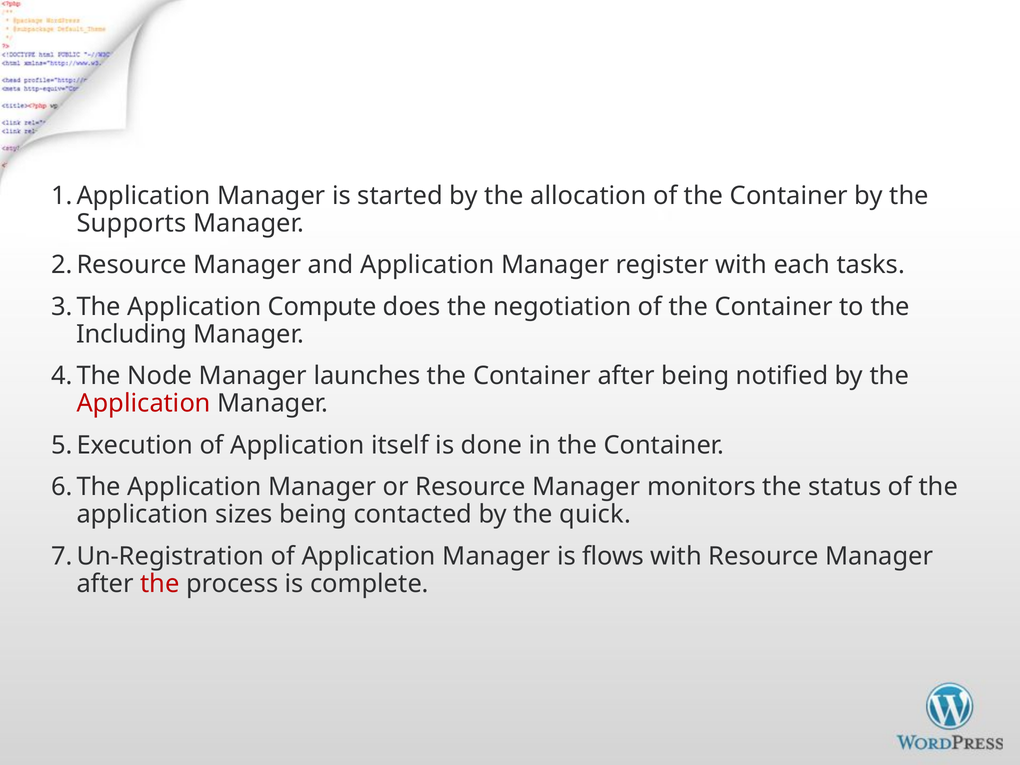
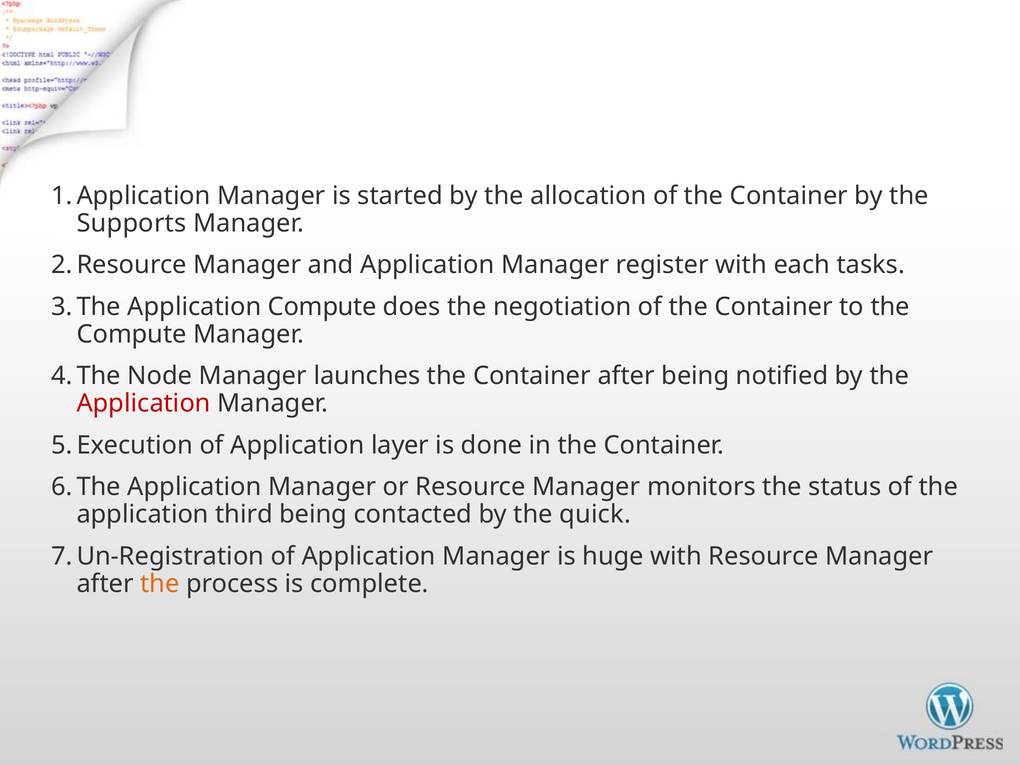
Including at (132, 334): Including -> Compute
itself: itself -> layer
sizes: sizes -> third
flows: flows -> huge
the at (160, 584) colour: red -> orange
